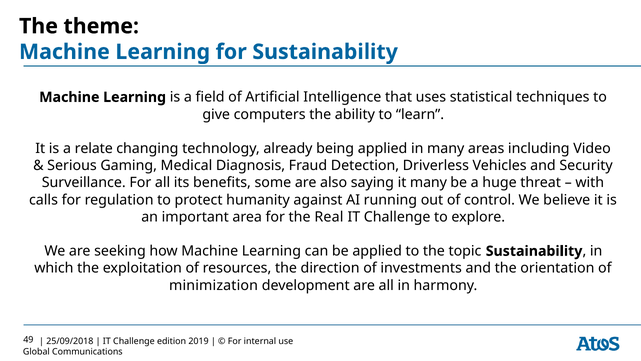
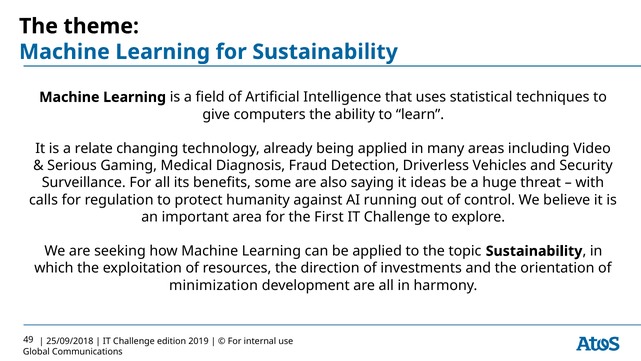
it many: many -> ideas
Real: Real -> First
